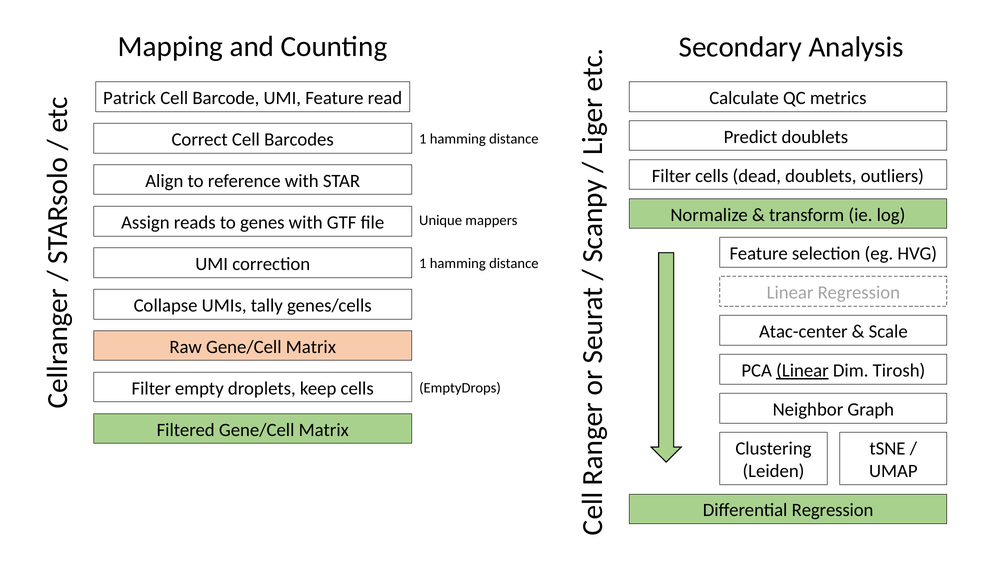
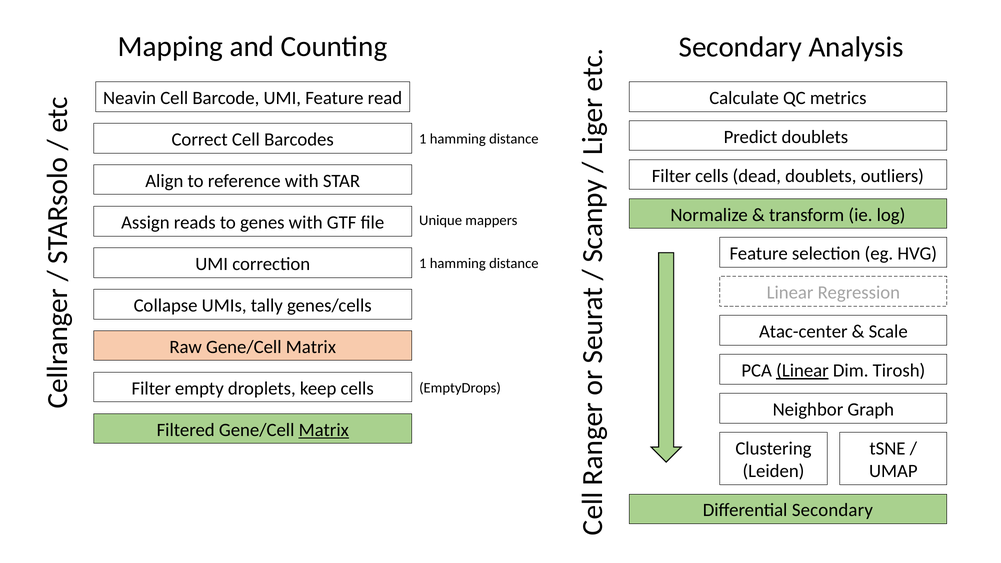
Patrick: Patrick -> Neavin
Matrix at (324, 430) underline: none -> present
Differential Regression: Regression -> Secondary
